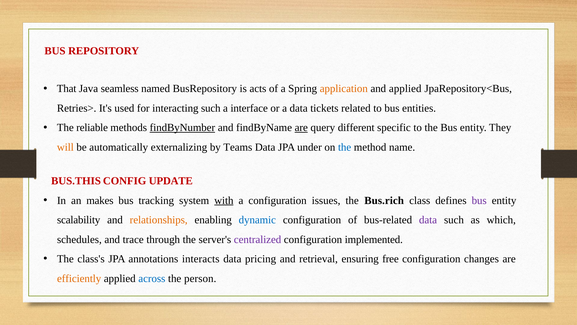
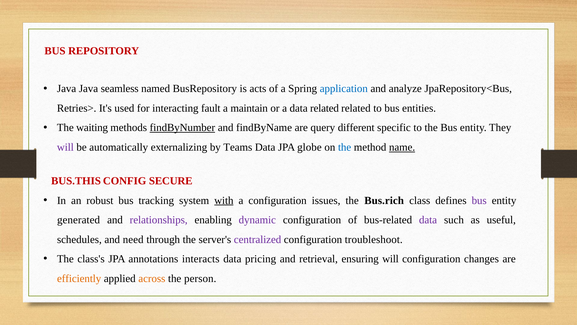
That at (67, 89): That -> Java
application colour: orange -> blue
and applied: applied -> analyze
interacting such: such -> fault
interface: interface -> maintain
data tickets: tickets -> related
reliable: reliable -> waiting
are at (301, 128) underline: present -> none
will at (65, 147) colour: orange -> purple
under: under -> globe
name underline: none -> present
UPDATE: UPDATE -> SECURE
makes: makes -> robust
scalability: scalability -> generated
relationships colour: orange -> purple
dynamic colour: blue -> purple
which: which -> useful
trace: trace -> need
implemented: implemented -> troubleshoot
ensuring free: free -> will
across colour: blue -> orange
